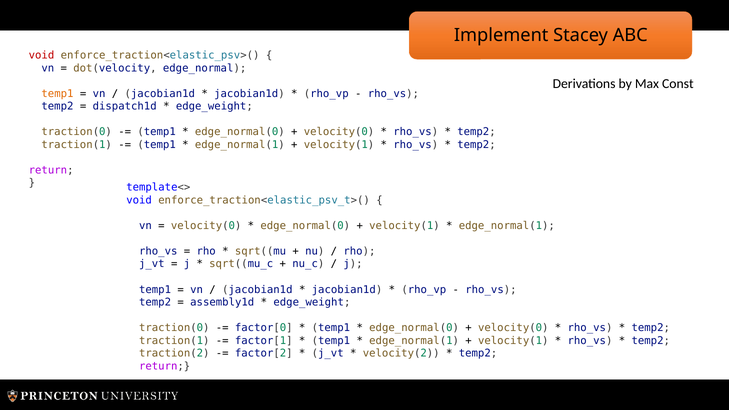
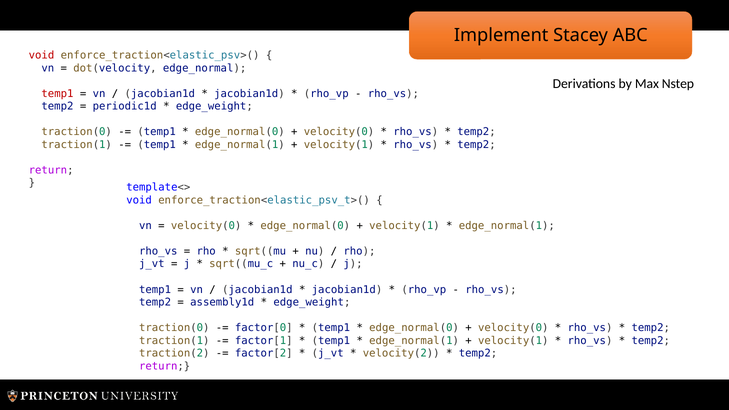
Const: Const -> Nstep
temp1 at (57, 94) colour: orange -> red
dispatch1d: dispatch1d -> periodic1d
